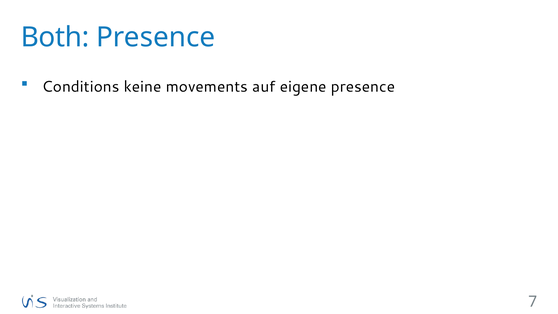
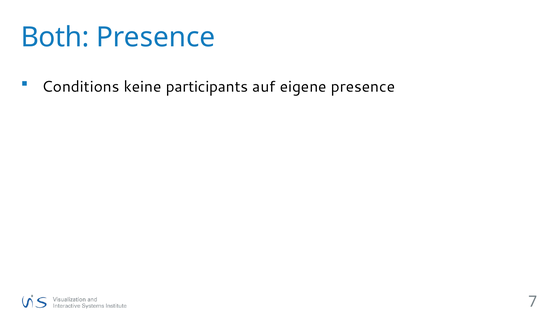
movements: movements -> participants
